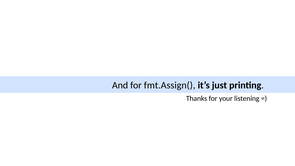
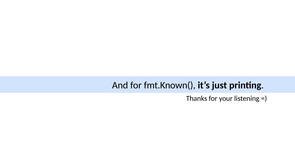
fmt.Assign(: fmt.Assign( -> fmt.Known(
